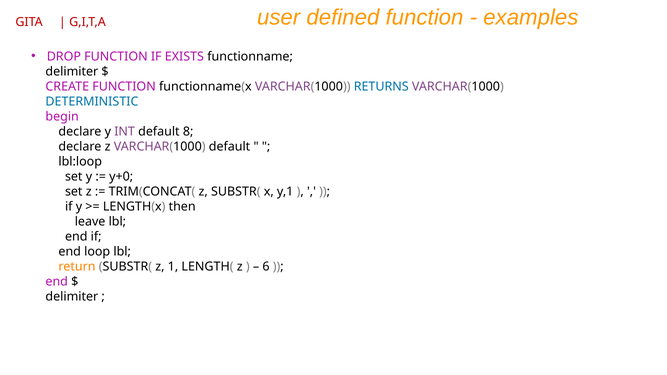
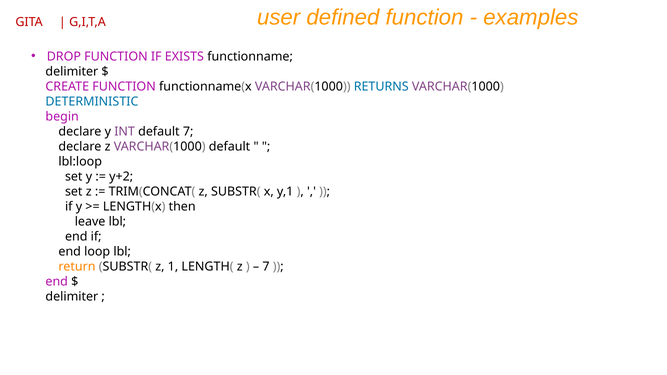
default 8: 8 -> 7
y+0: y+0 -> y+2
6 at (266, 267): 6 -> 7
